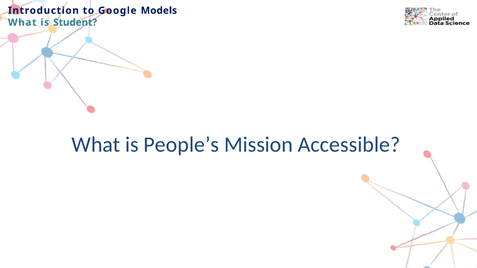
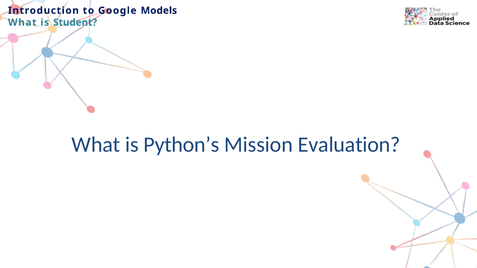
People’s: People’s -> Python’s
Accessible: Accessible -> Evaluation
